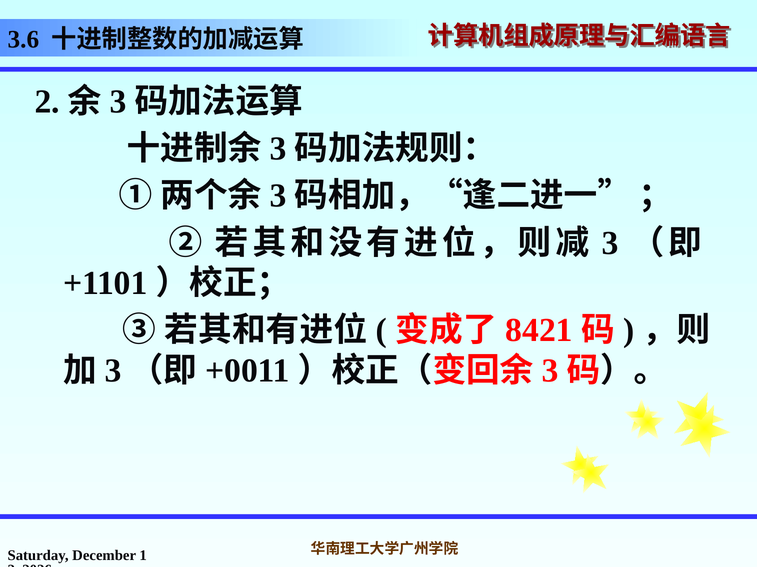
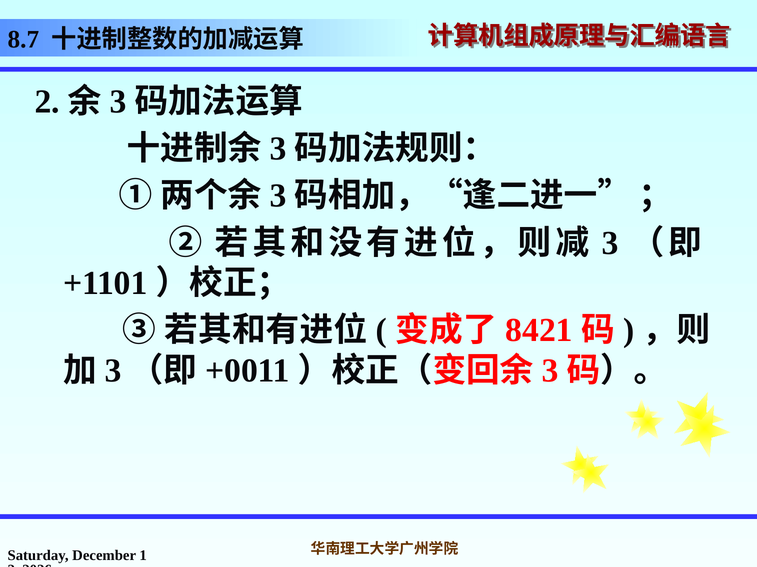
3.6: 3.6 -> 8.7
